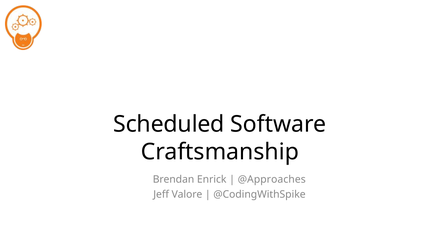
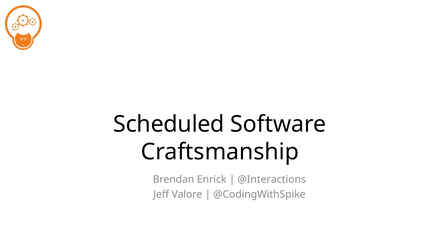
@Approaches: @Approaches -> @Interactions
